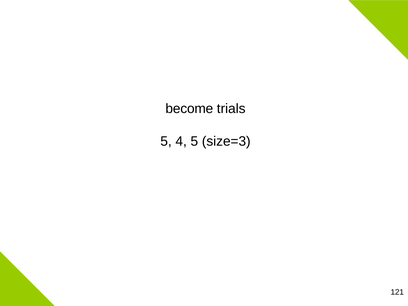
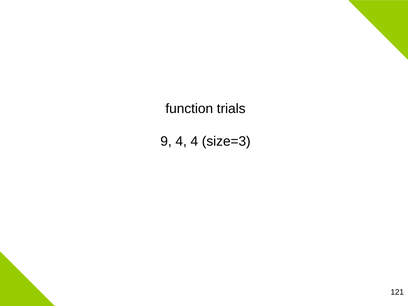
become: become -> function
5 at (166, 141): 5 -> 9
4 5: 5 -> 4
